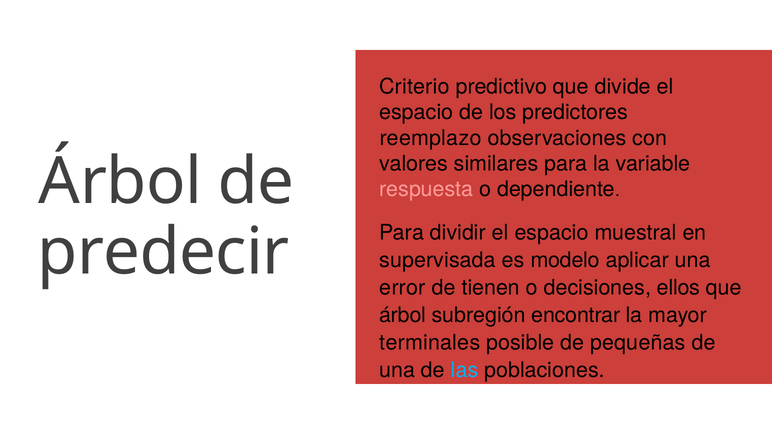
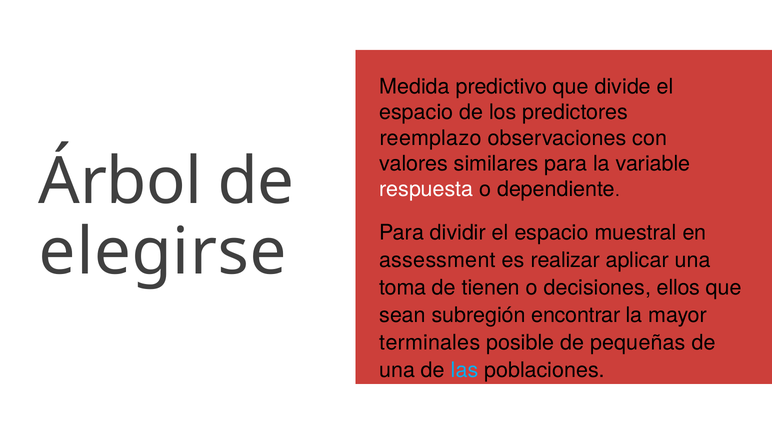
Criterio: Criterio -> Medida
respuesta colour: pink -> white
predecir: predecir -> elegirse
supervisada: supervisada -> assessment
modelo: modelo -> realizar
error: error -> toma
árbol at (403, 315): árbol -> sean
